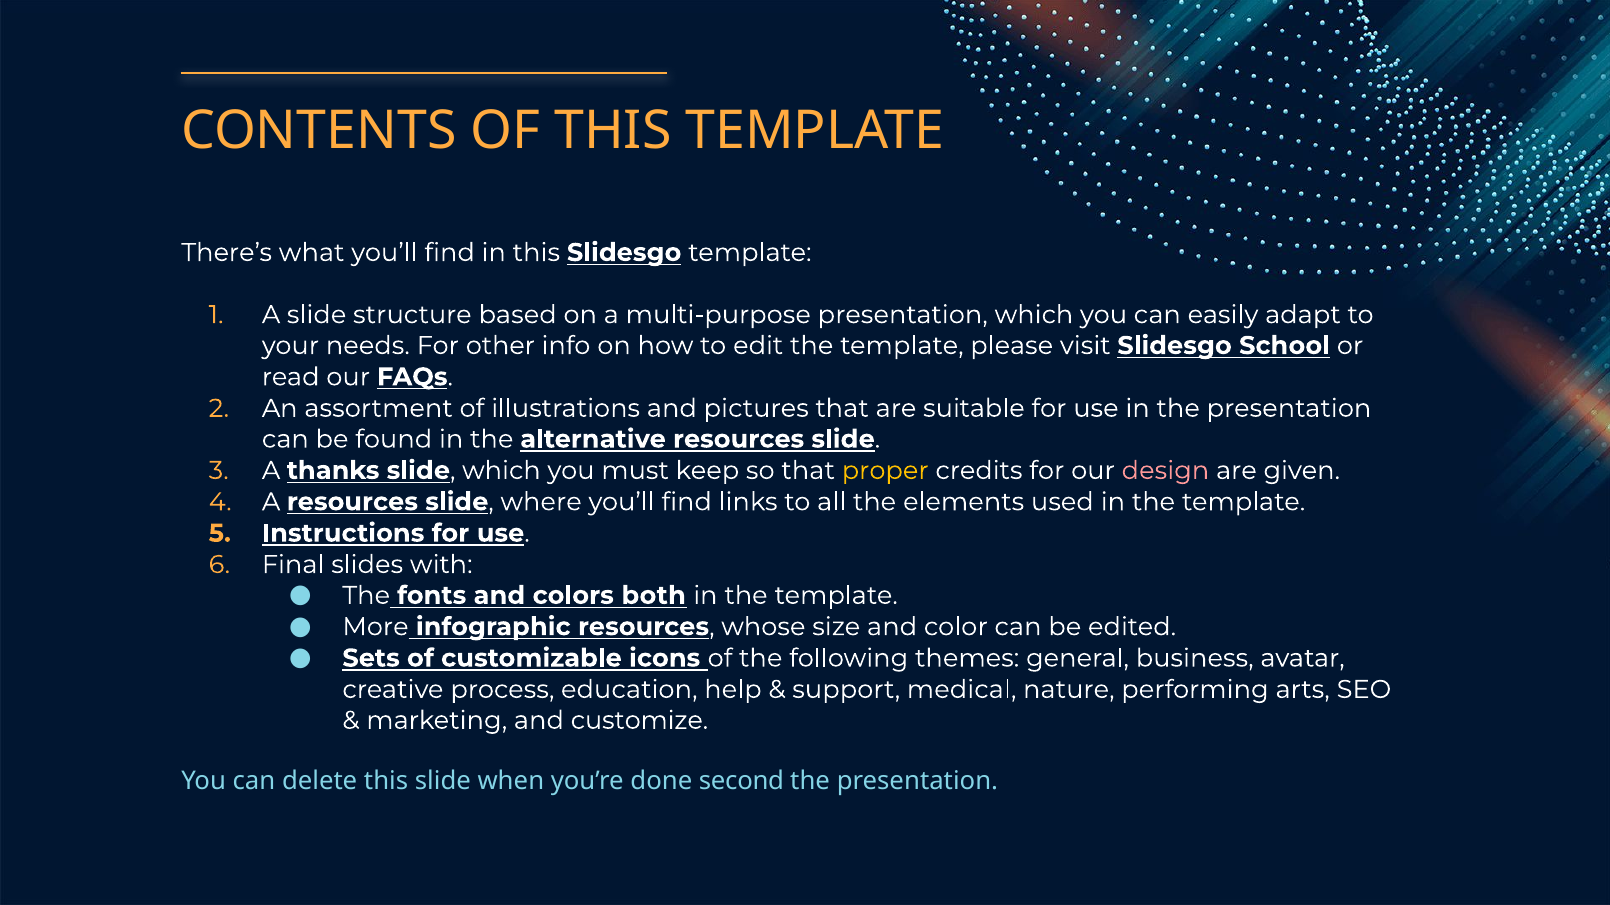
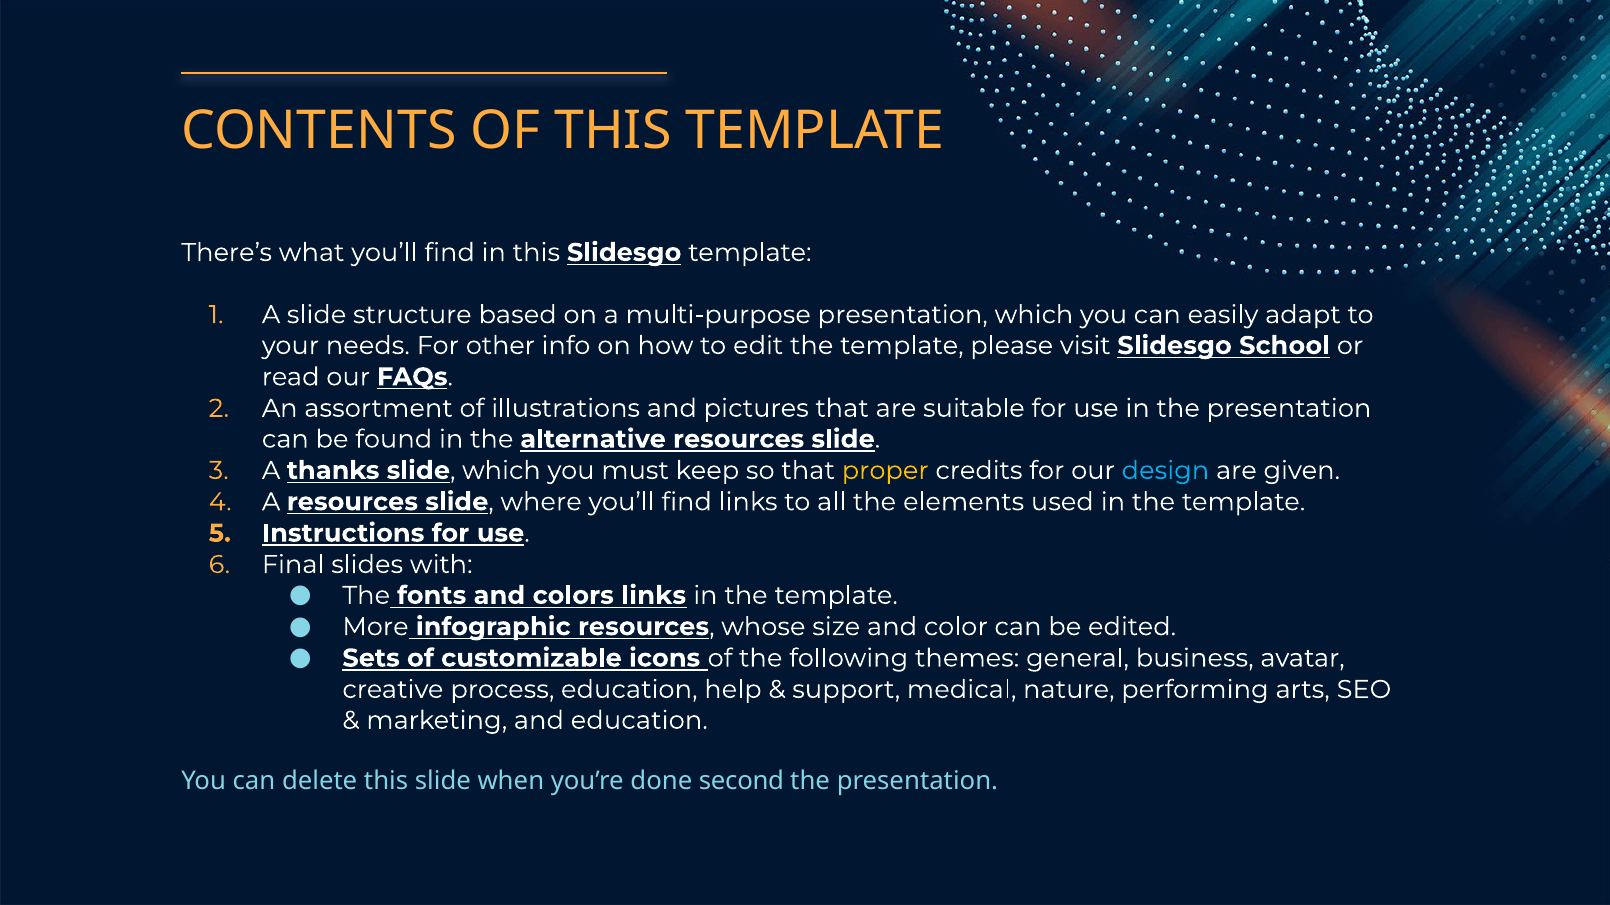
design colour: pink -> light blue
colors both: both -> links
and customize: customize -> education
